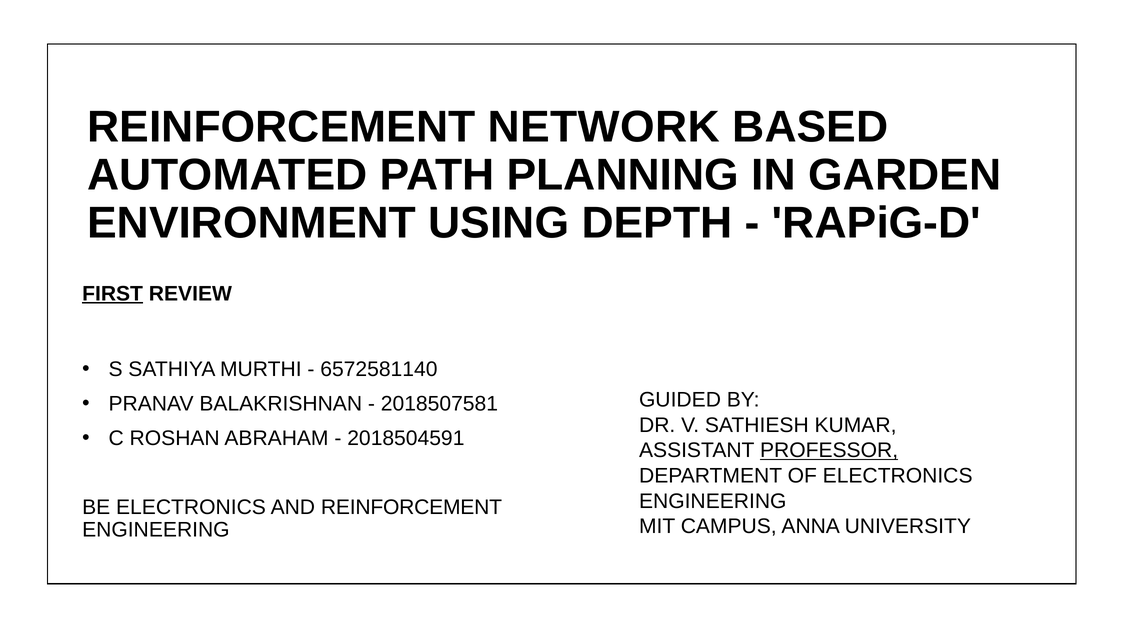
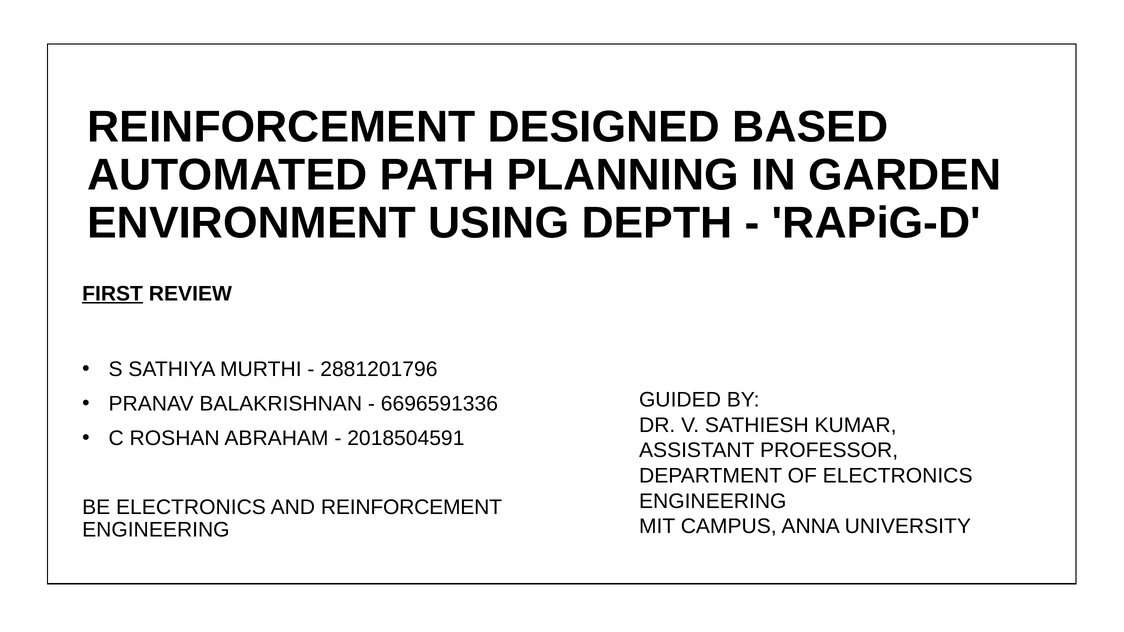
NETWORK: NETWORK -> DESIGNED
6572581140: 6572581140 -> 2881201796
2018507581: 2018507581 -> 6696591336
PROFESSOR underline: present -> none
